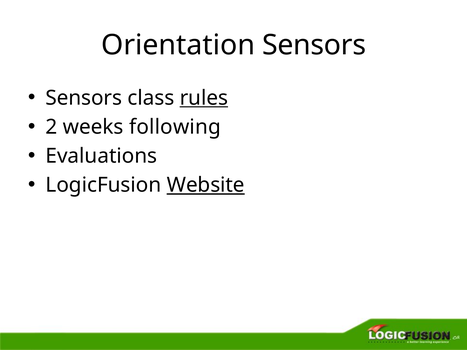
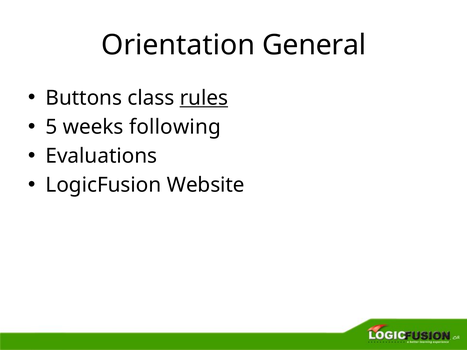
Orientation Sensors: Sensors -> General
Sensors at (84, 98): Sensors -> Buttons
2: 2 -> 5
Website underline: present -> none
